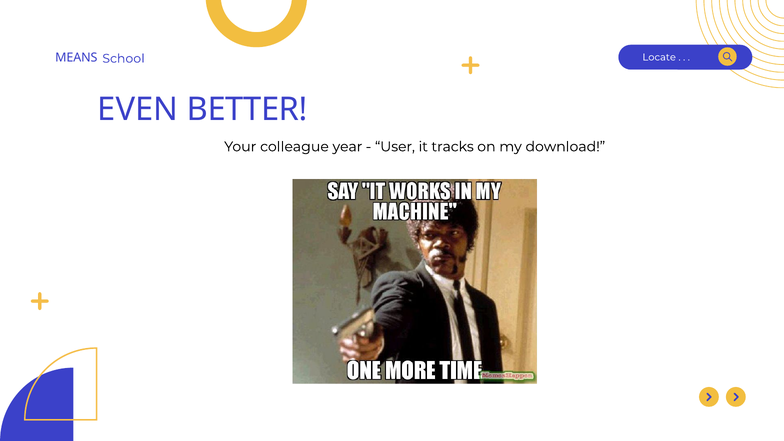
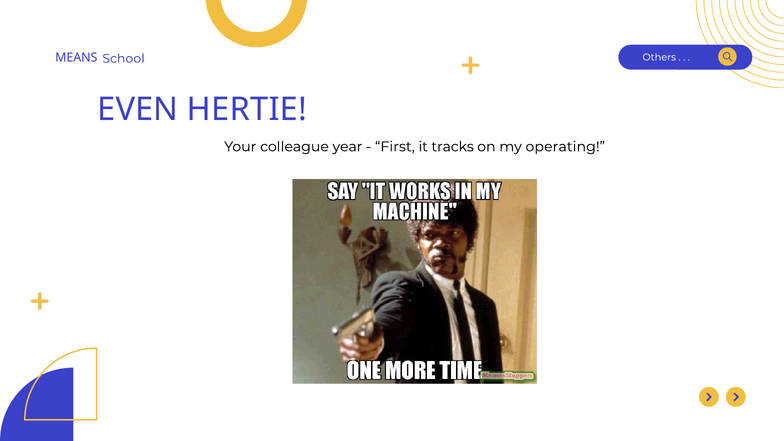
Locate: Locate -> Others
BETTER: BETTER -> HERTIE
User: User -> First
download: download -> operating
